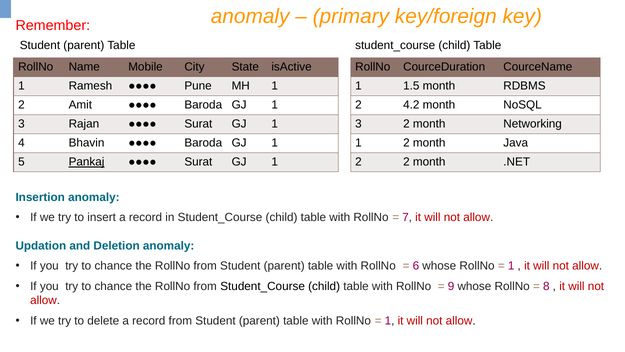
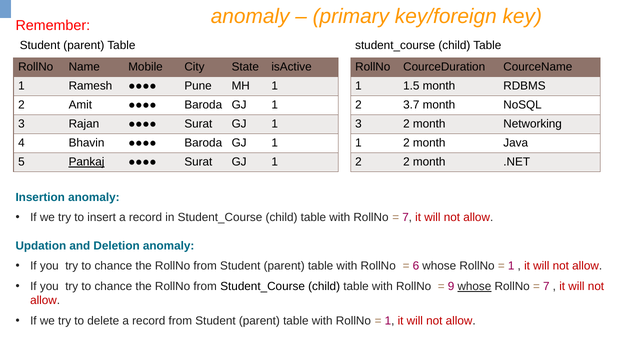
4.2: 4.2 -> 3.7
whose at (474, 286) underline: none -> present
8 at (546, 286): 8 -> 7
